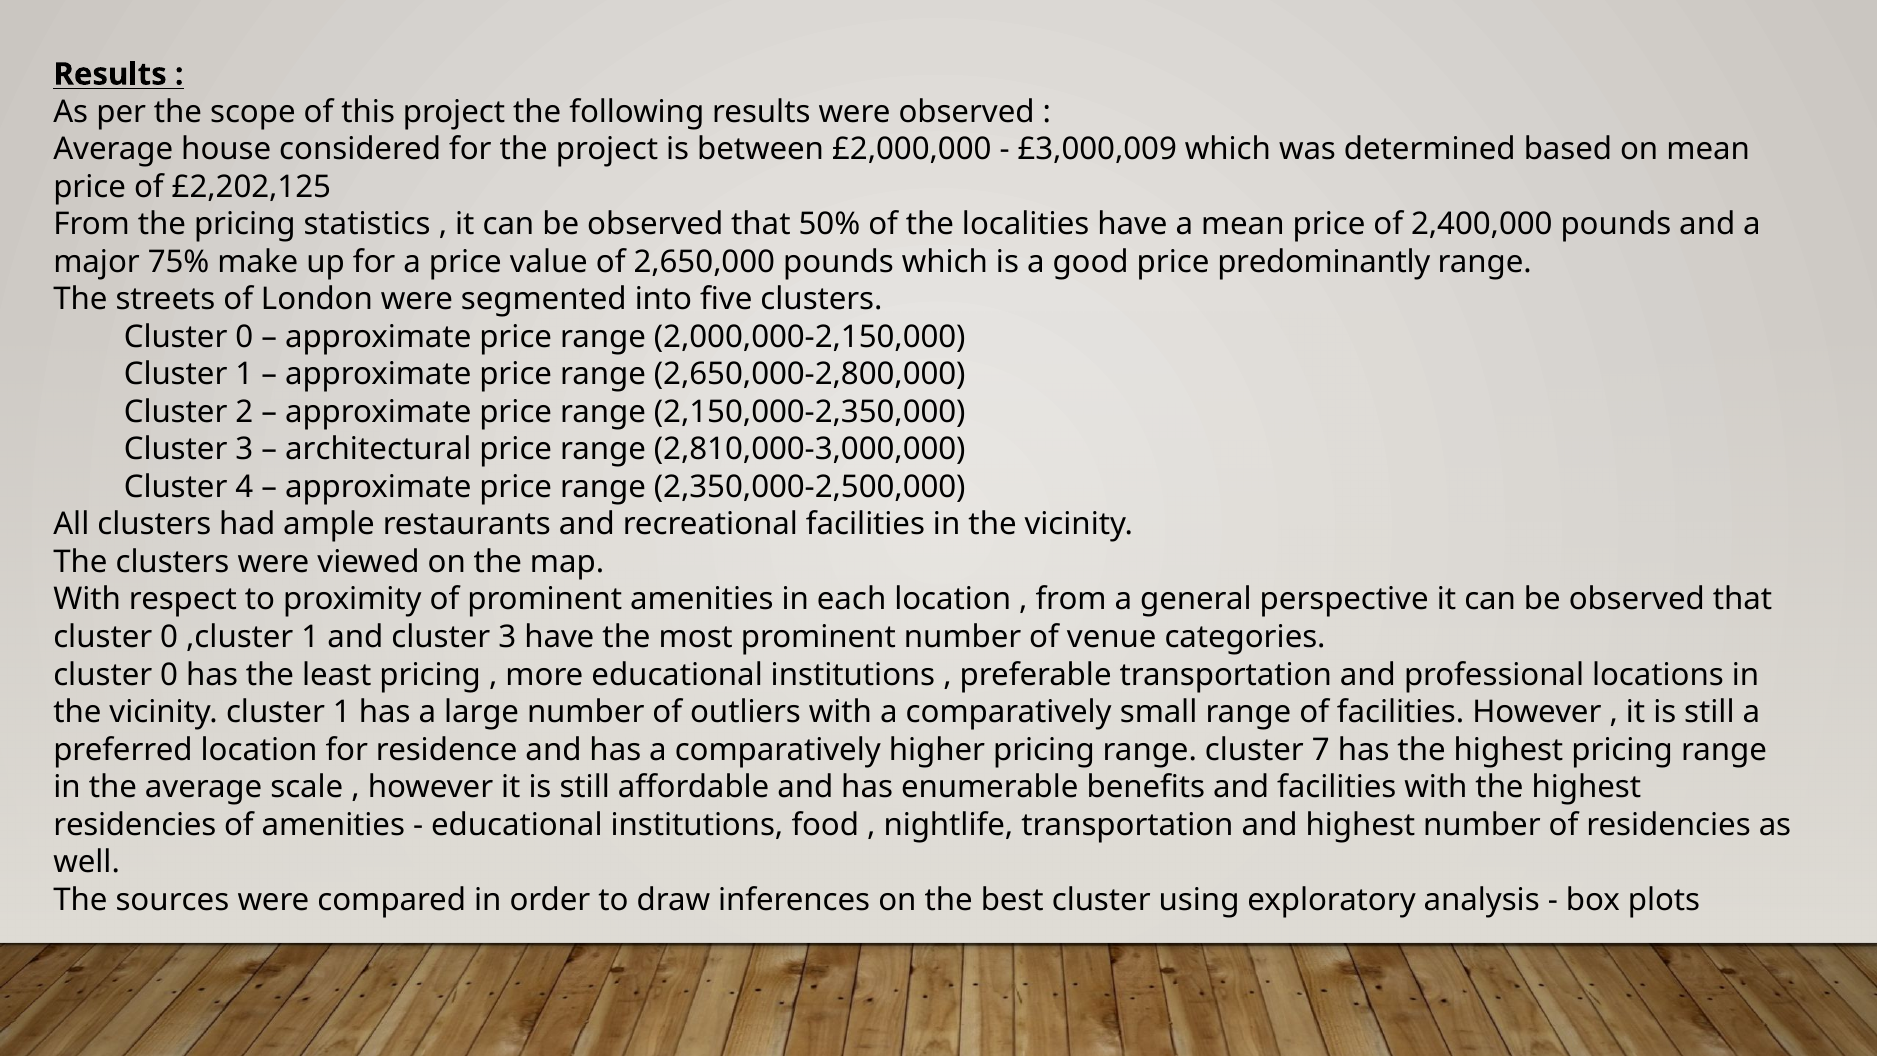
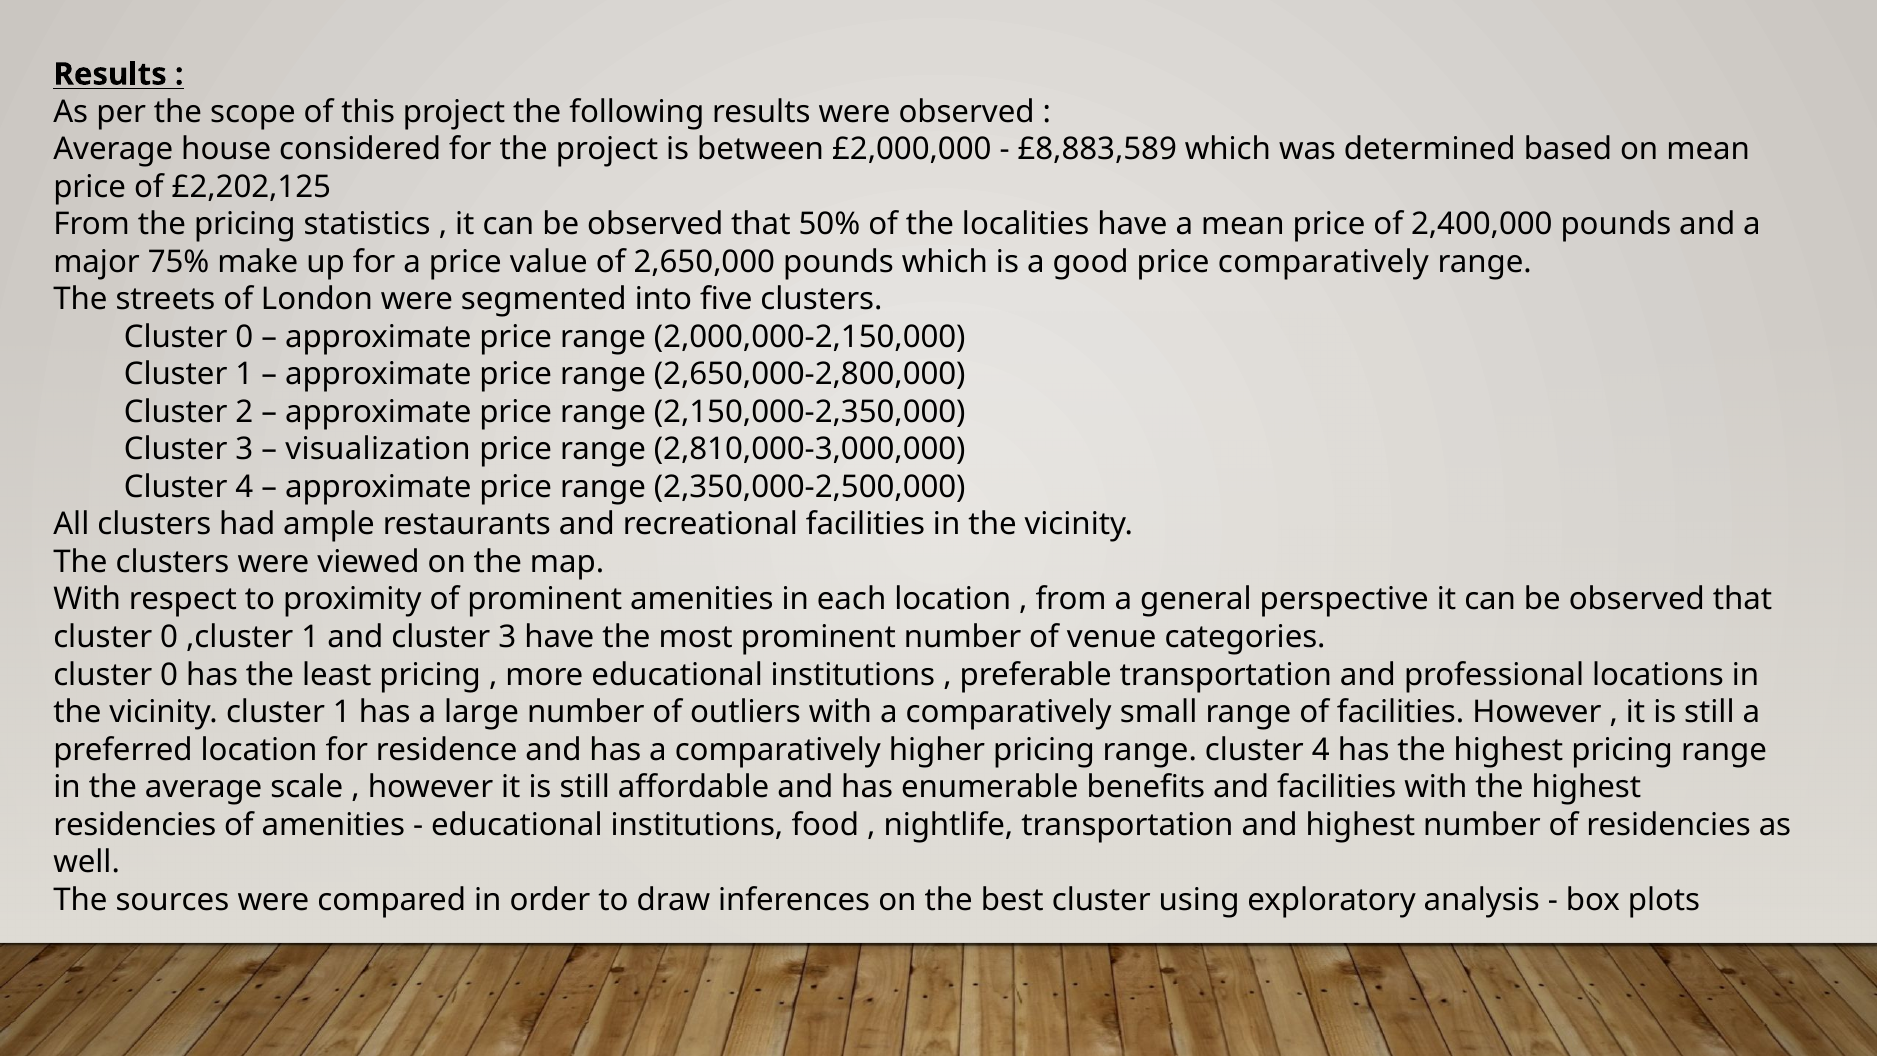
£3,000,009: £3,000,009 -> £8,883,589
price predominantly: predominantly -> comparatively
architectural: architectural -> visualization
range cluster 7: 7 -> 4
